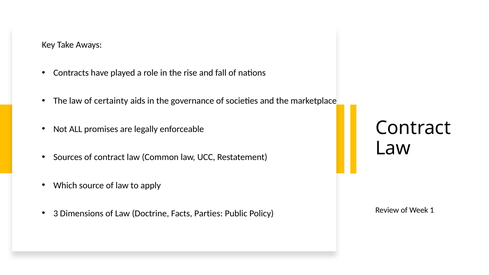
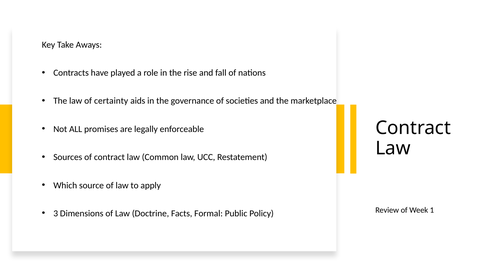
Parties: Parties -> Formal
